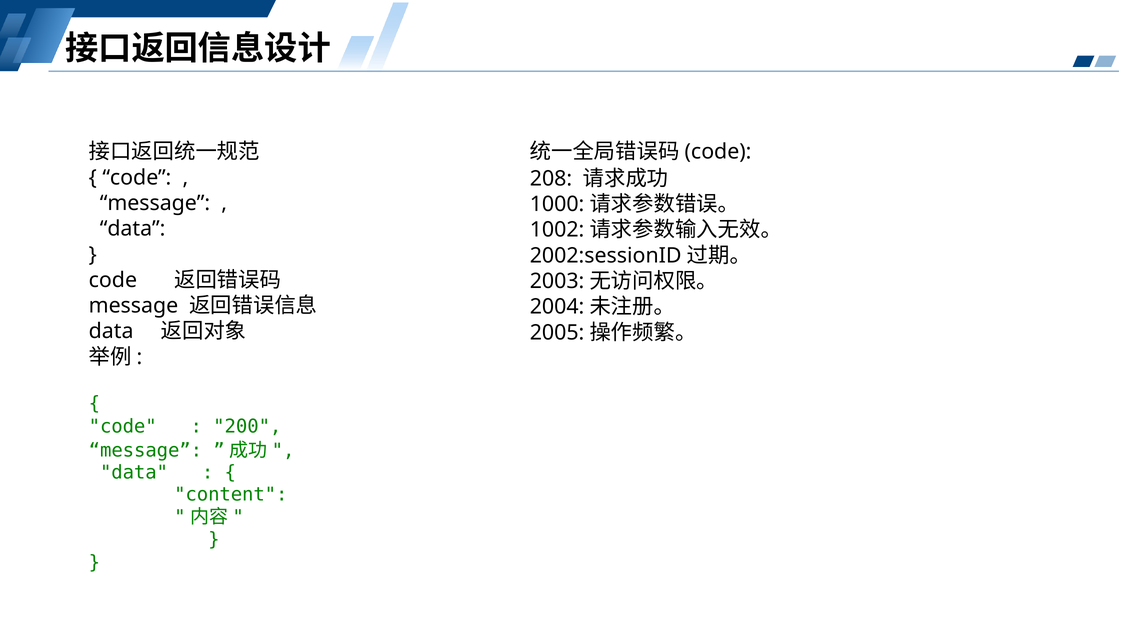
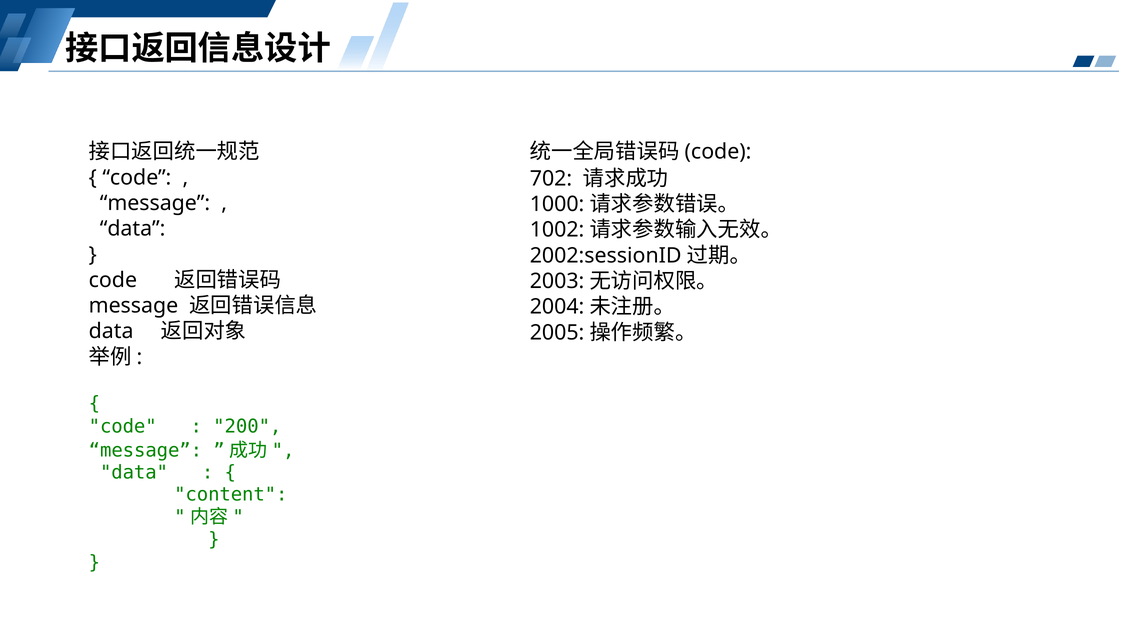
208: 208 -> 702
